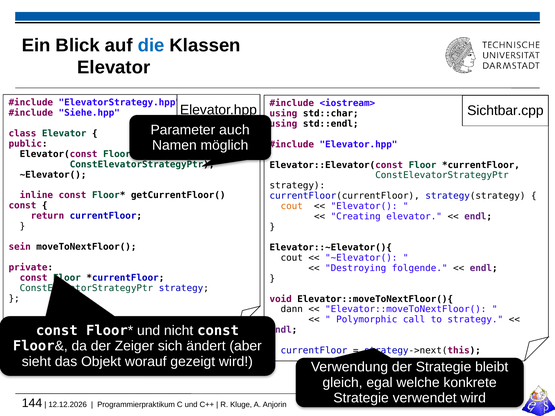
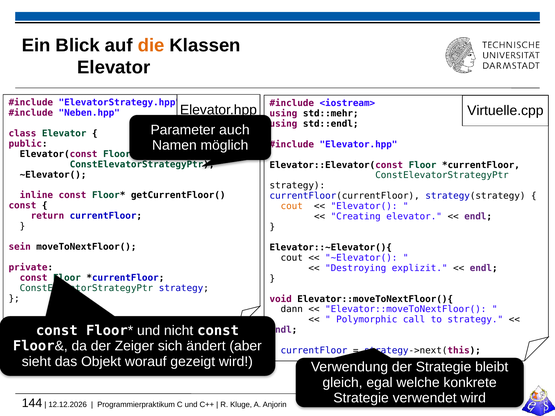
die colour: blue -> orange
Sichtbar.cpp: Sichtbar.cpp -> Virtuelle.cpp
Siehe.hpp: Siehe.hpp -> Neben.hpp
std::char: std::char -> std::mehr
folgende: folgende -> explizit
